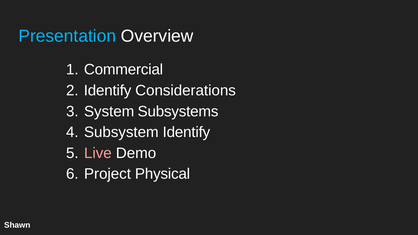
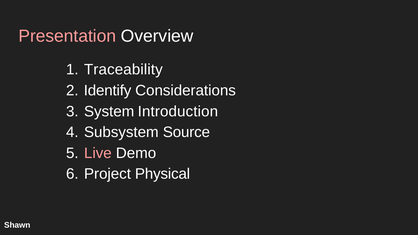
Presentation colour: light blue -> pink
Commercial: Commercial -> Traceability
Subsystems: Subsystems -> Introduction
Subsystem Identify: Identify -> Source
